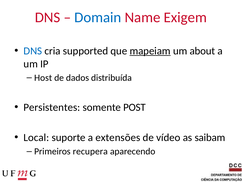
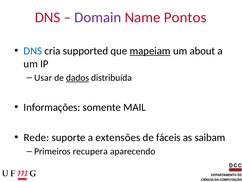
Domain colour: blue -> purple
Exigem: Exigem -> Pontos
Host: Host -> Usar
dados underline: none -> present
Persistentes: Persistentes -> Informações
POST: POST -> MAIL
Local: Local -> Rede
vídeo: vídeo -> fáceis
